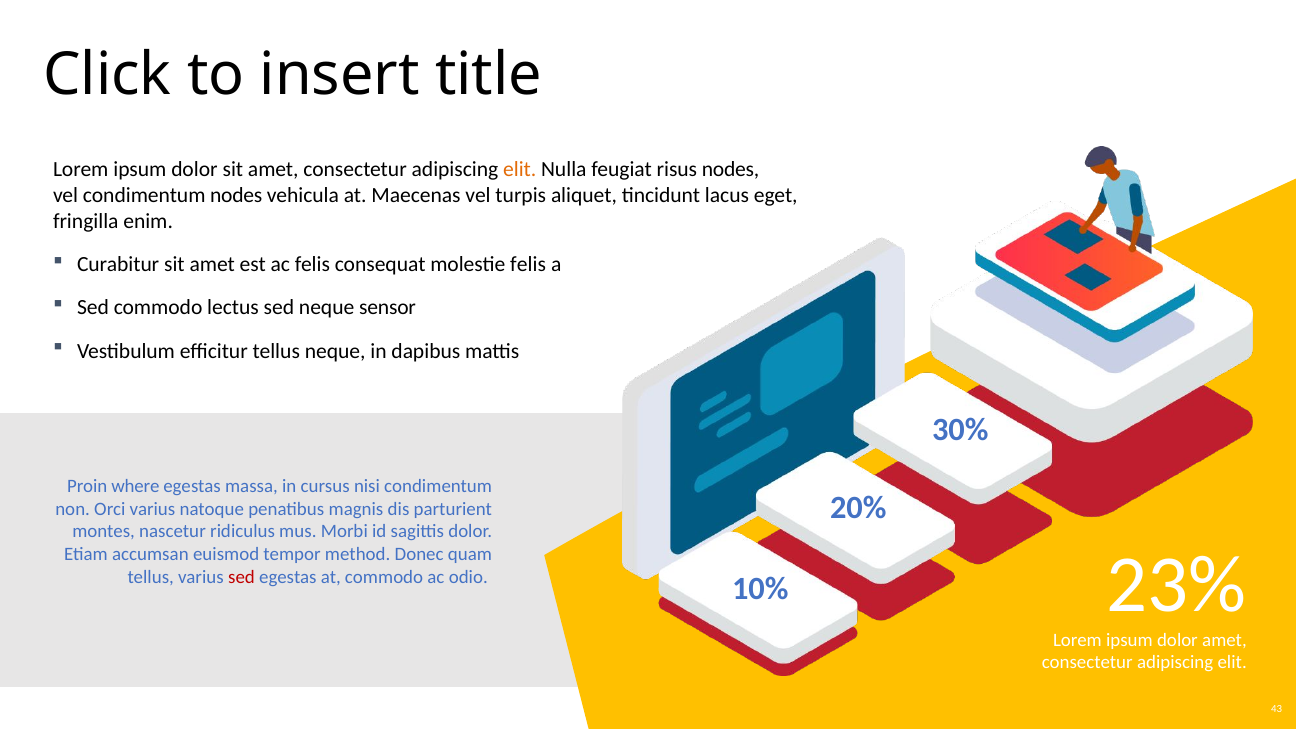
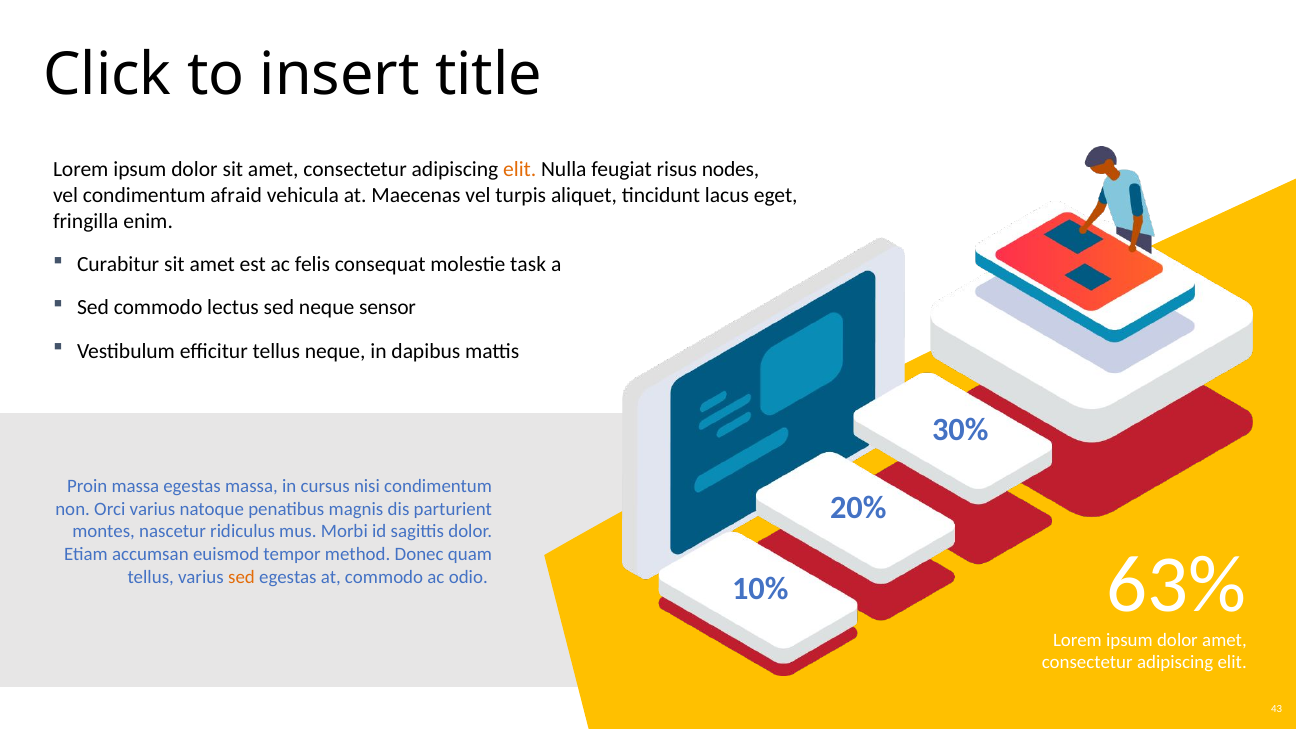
condimentum nodes: nodes -> afraid
molestie felis: felis -> task
Proin where: where -> massa
sed at (241, 577) colour: red -> orange
23%: 23% -> 63%
